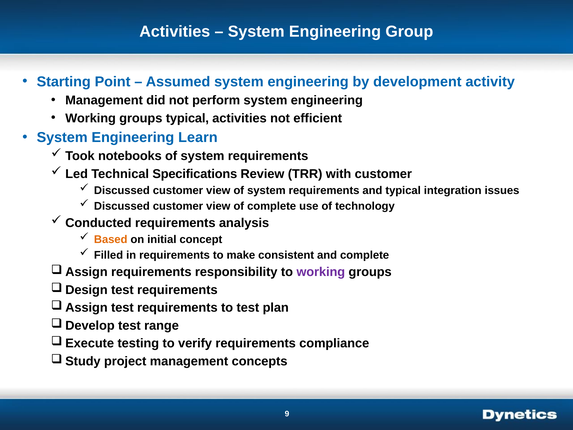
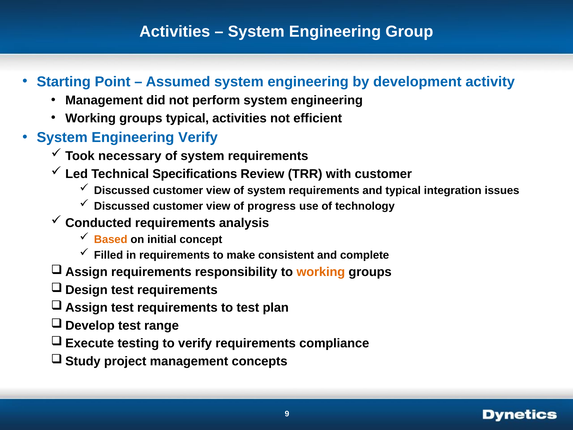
Engineering Learn: Learn -> Verify
notebooks: notebooks -> necessary
of complete: complete -> progress
working at (321, 272) colour: purple -> orange
